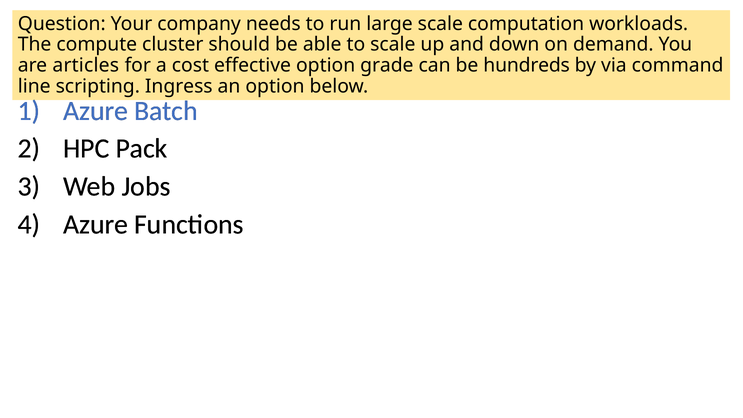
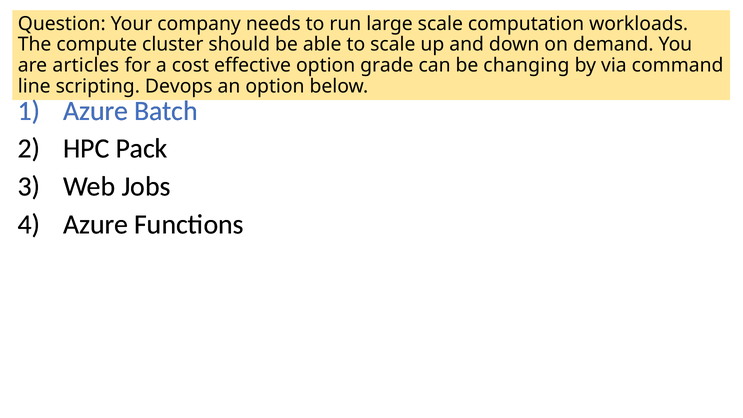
hundreds: hundreds -> changing
Ingress: Ingress -> Devops
